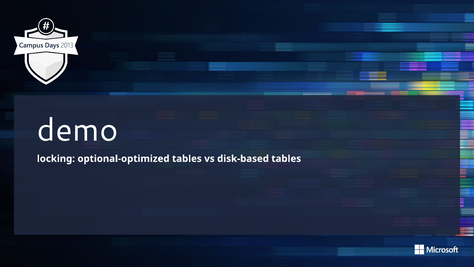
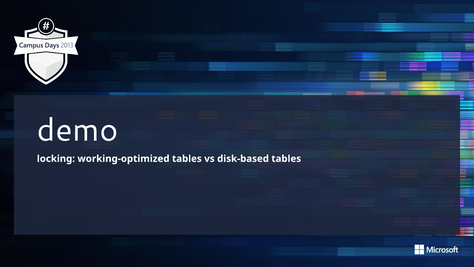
optional-optimized: optional-optimized -> working-optimized
